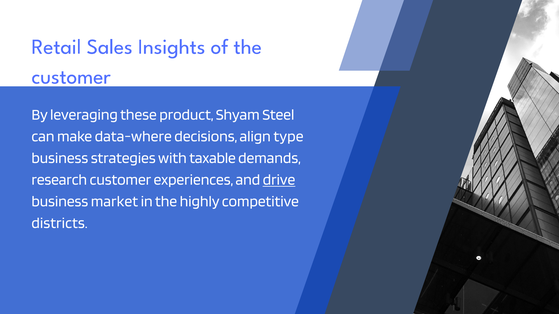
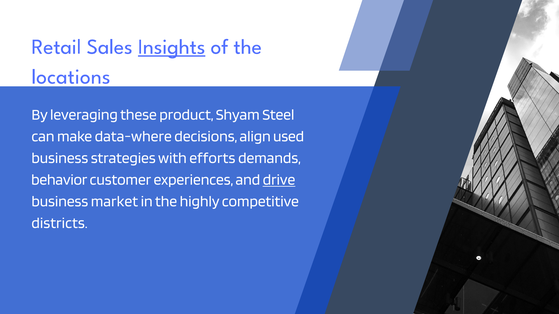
Insights underline: none -> present
customer at (71, 77): customer -> locations
type: type -> used
taxable: taxable -> efforts
research: research -> behavior
